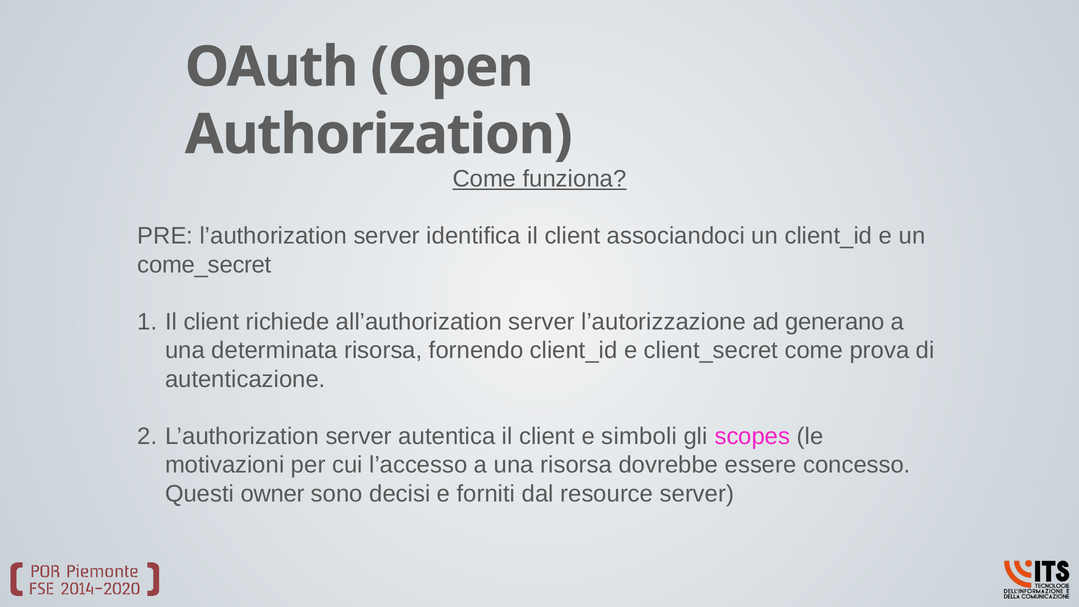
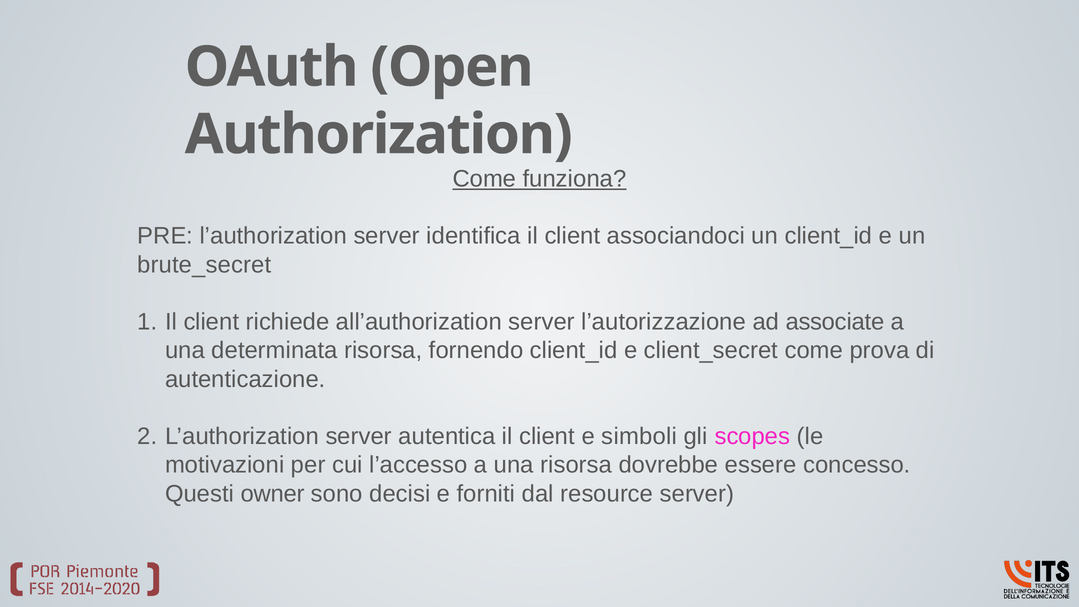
come_secret: come_secret -> brute_secret
generano: generano -> associate
